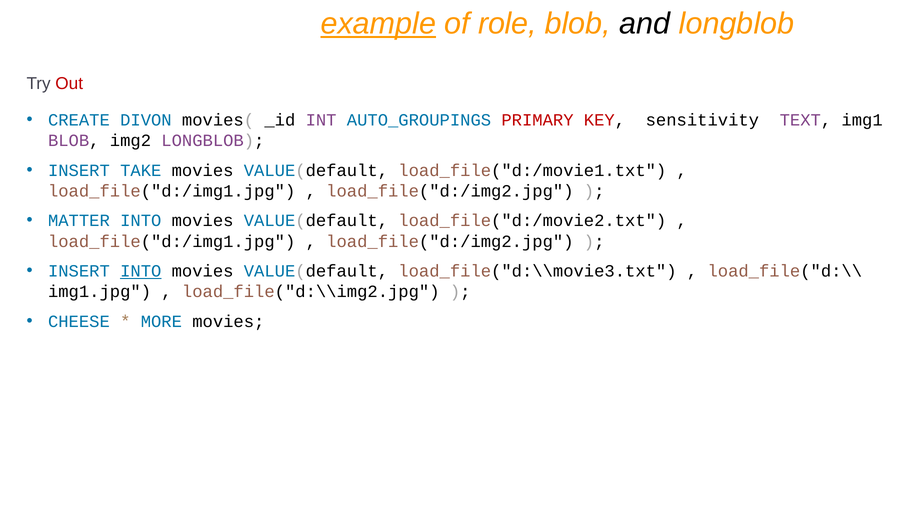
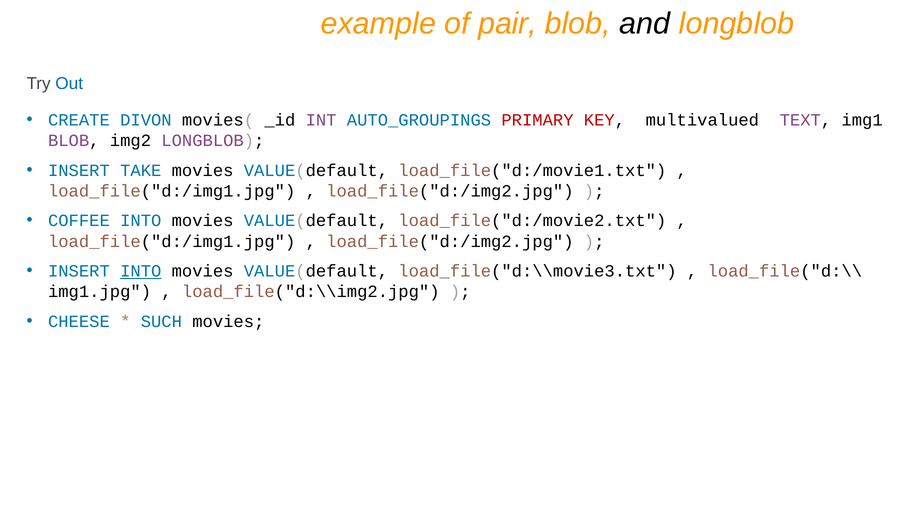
example underline: present -> none
role: role -> pair
Out colour: red -> blue
sensitivity: sensitivity -> multivalued
MATTER: MATTER -> COFFEE
MORE: MORE -> SUCH
